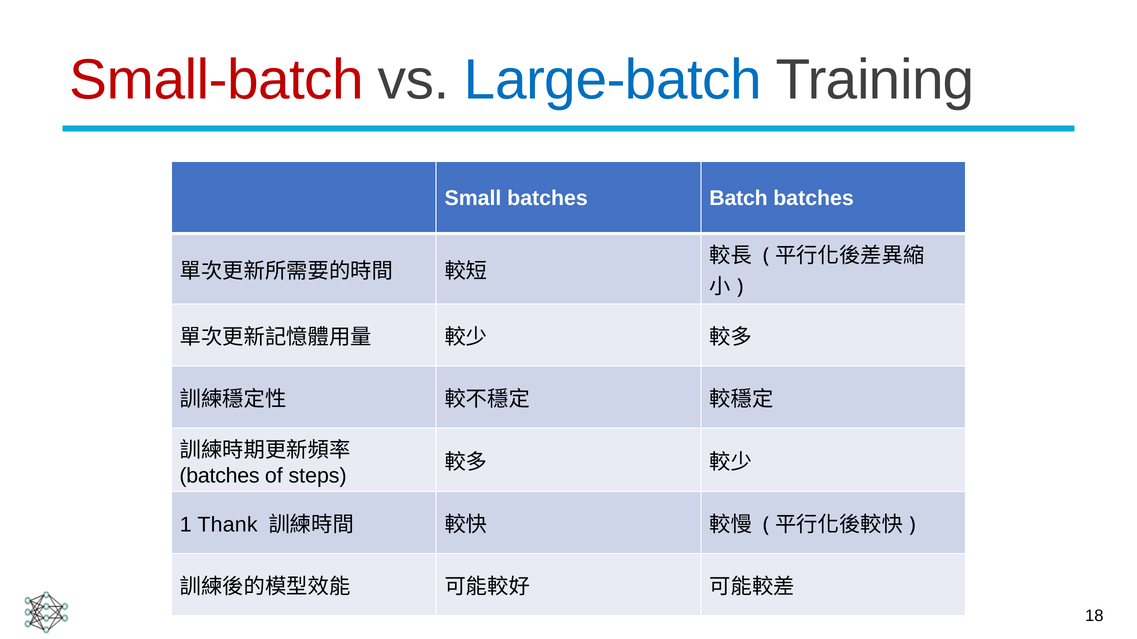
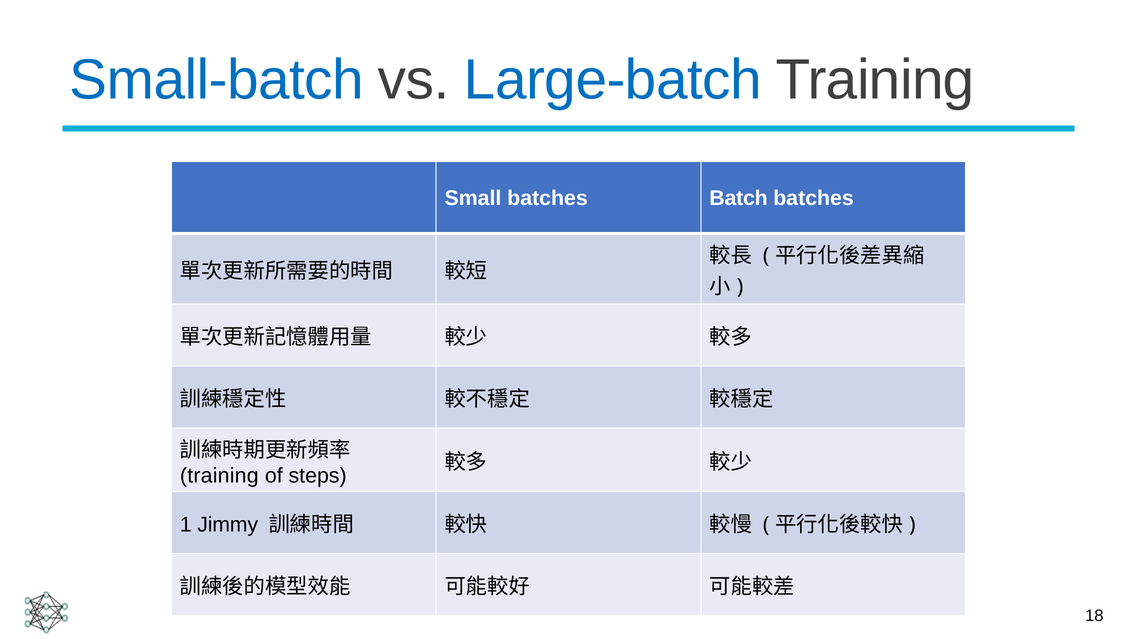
Small-batch colour: red -> blue
batches at (220, 476): batches -> training
Thank: Thank -> Jimmy
